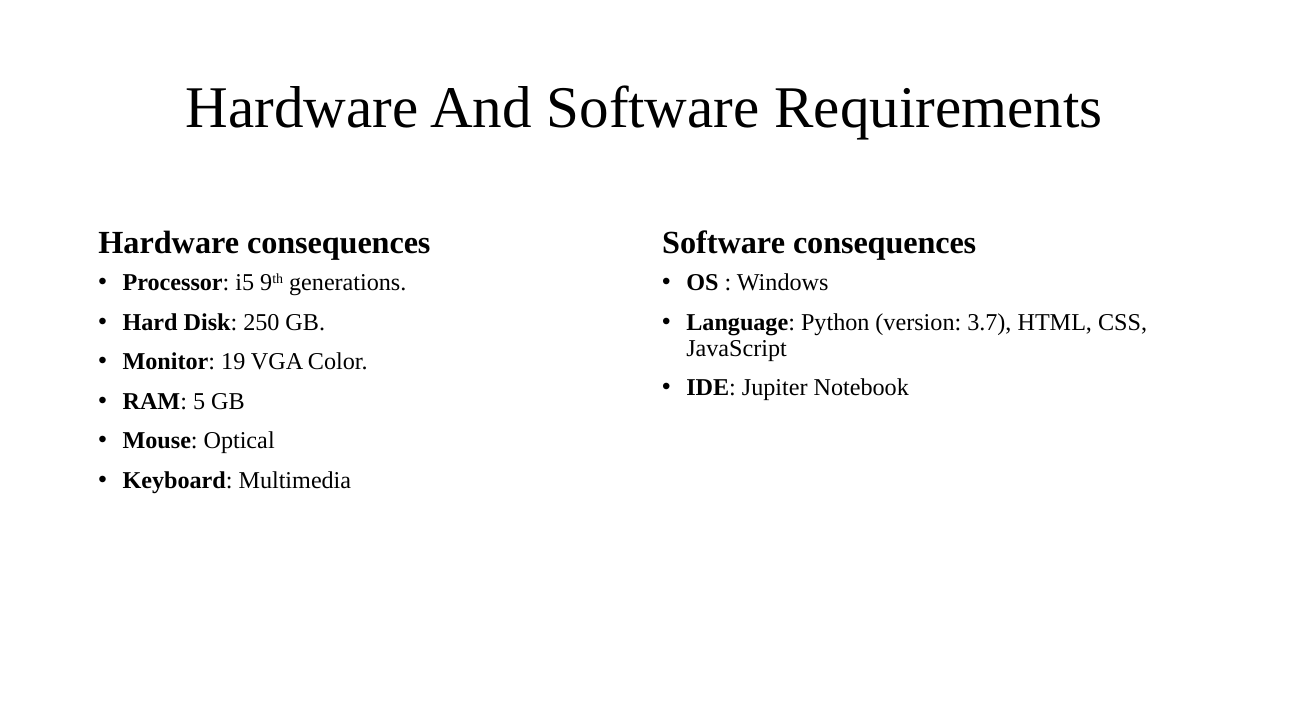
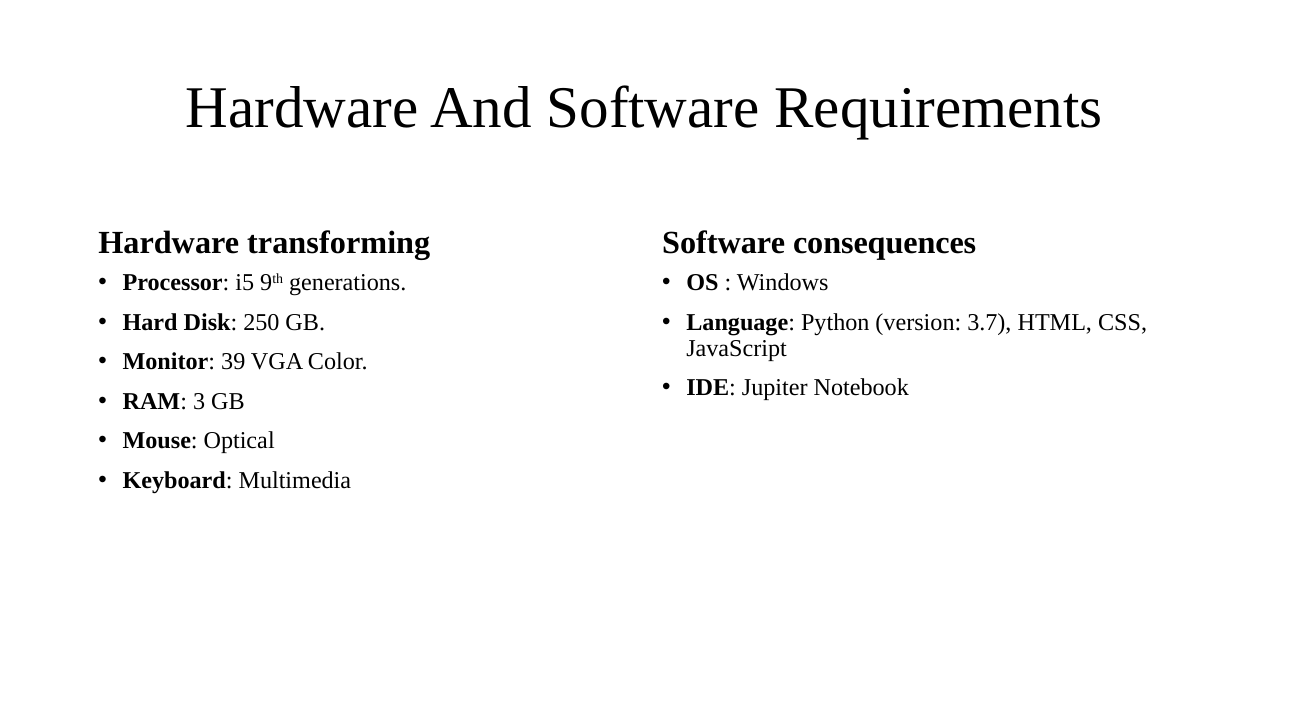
Hardware consequences: consequences -> transforming
19: 19 -> 39
5: 5 -> 3
